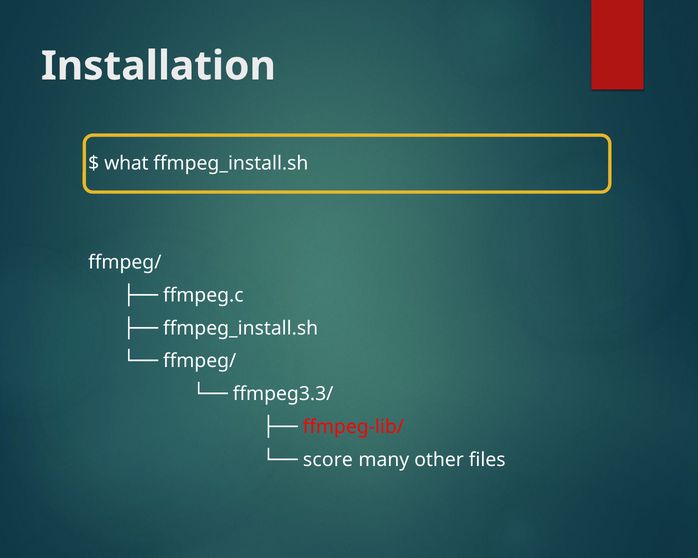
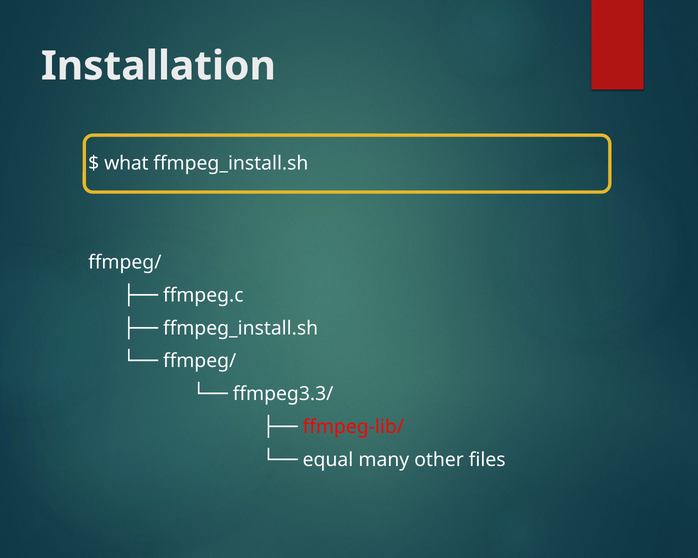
score: score -> equal
